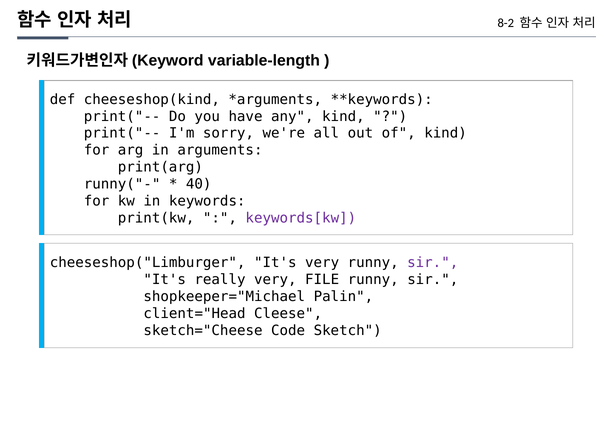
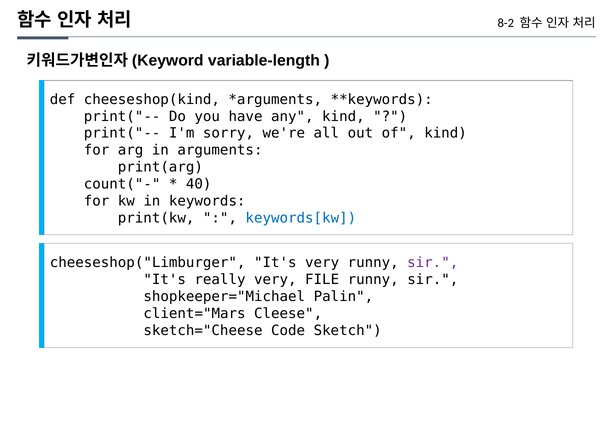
runny("-: runny("- -> count("-
keywords[kw colour: purple -> blue
client="Head: client="Head -> client="Mars
